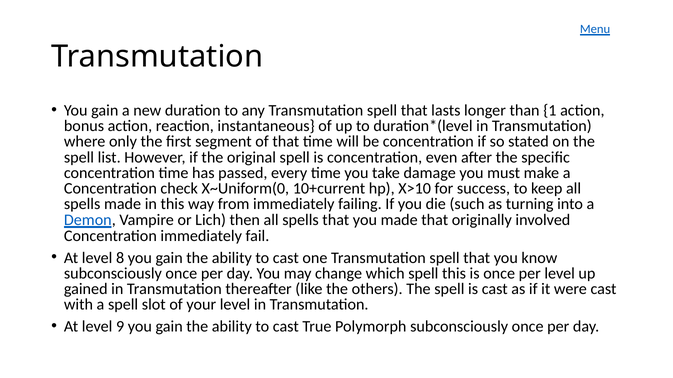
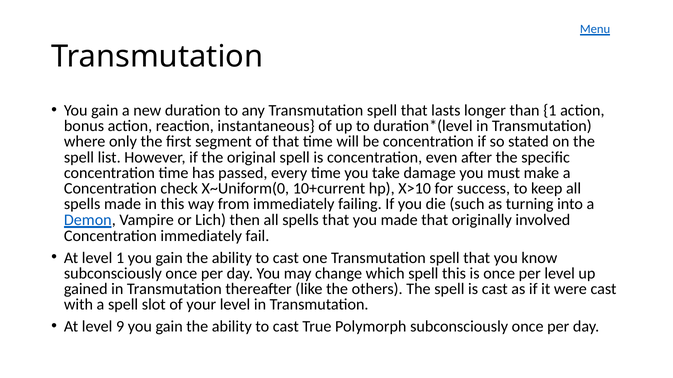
level 8: 8 -> 1
